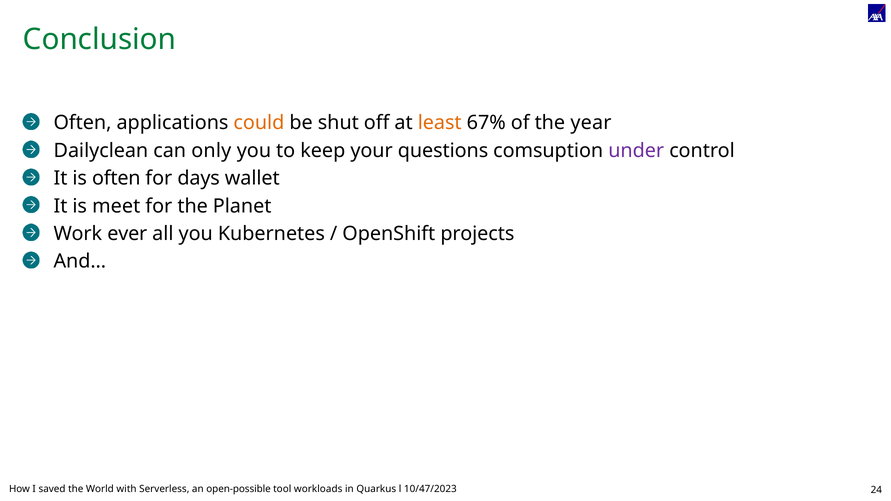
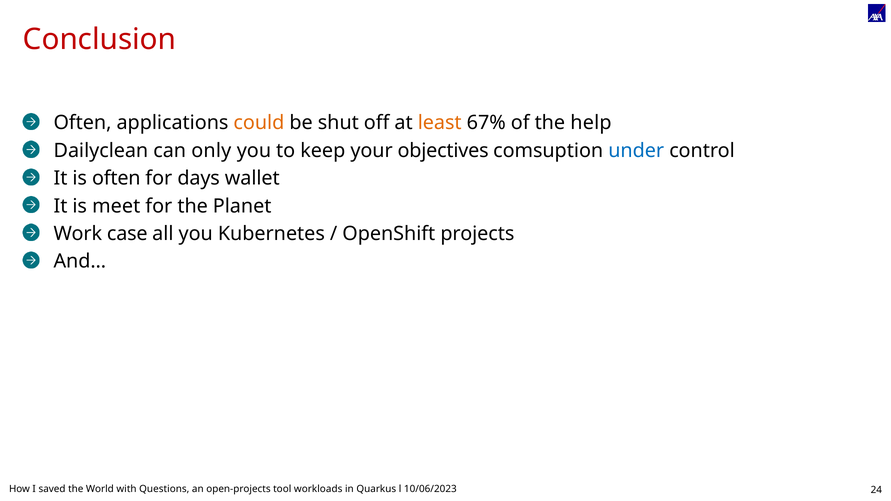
Conclusion colour: green -> red
year: year -> help
questions: questions -> objectives
under colour: purple -> blue
ever: ever -> case
Serverless: Serverless -> Questions
open-possible: open-possible -> open-projects
10/47/2023: 10/47/2023 -> 10/06/2023
